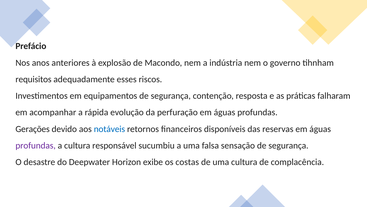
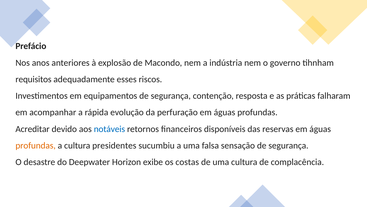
Gerações: Gerações -> Acreditar
profundas at (36, 145) colour: purple -> orange
responsável: responsável -> presidentes
